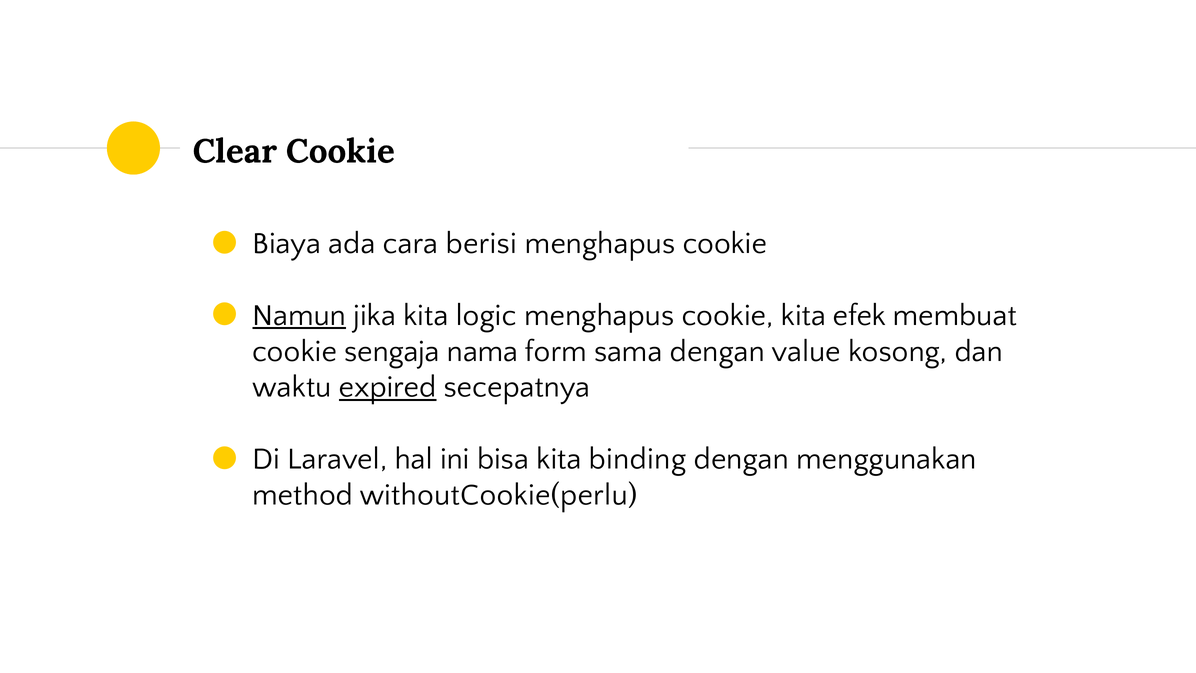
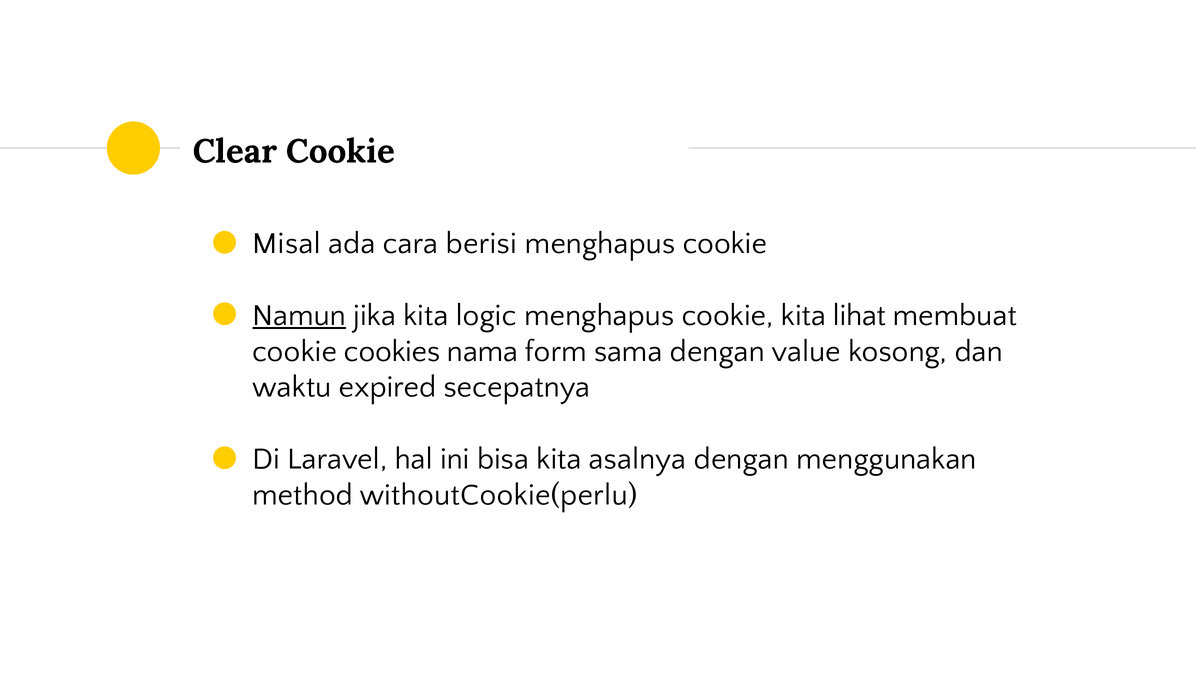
Biaya: Biaya -> Misal
efek: efek -> lihat
sengaja: sengaja -> cookies
expired underline: present -> none
binding: binding -> asalnya
